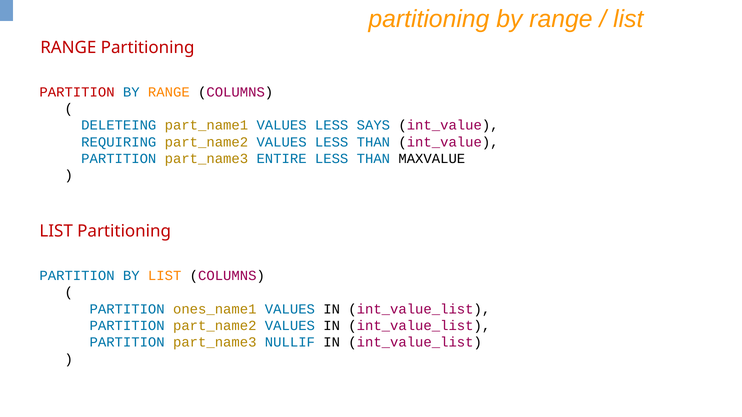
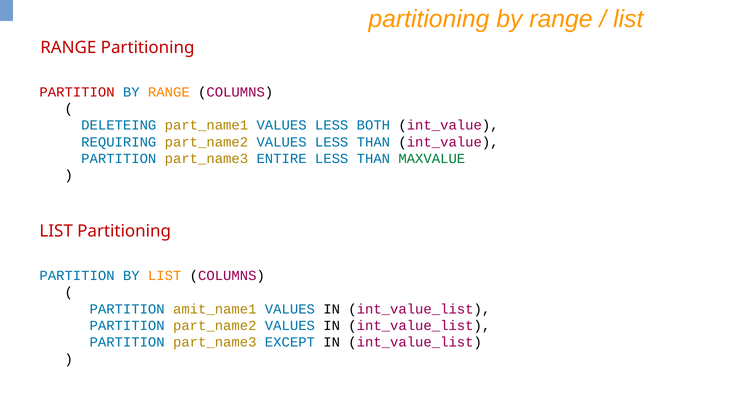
SAYS: SAYS -> BOTH
MAXVALUE colour: black -> green
ones_name1: ones_name1 -> amit_name1
NULLIF: NULLIF -> EXCEPT
